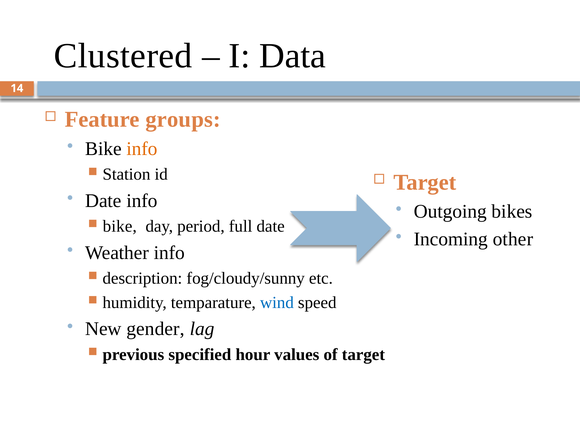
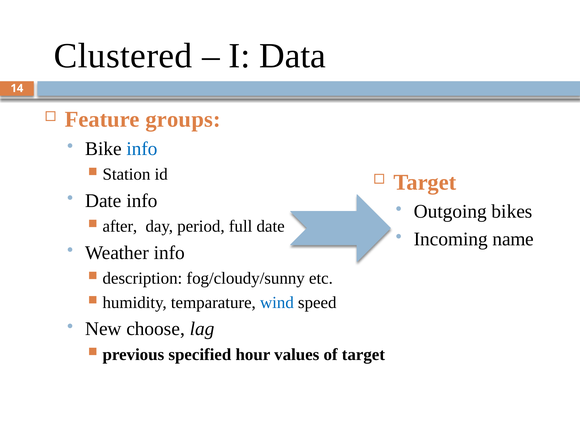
info at (142, 149) colour: orange -> blue
bike at (120, 226): bike -> after
other: other -> name
gender: gender -> choose
